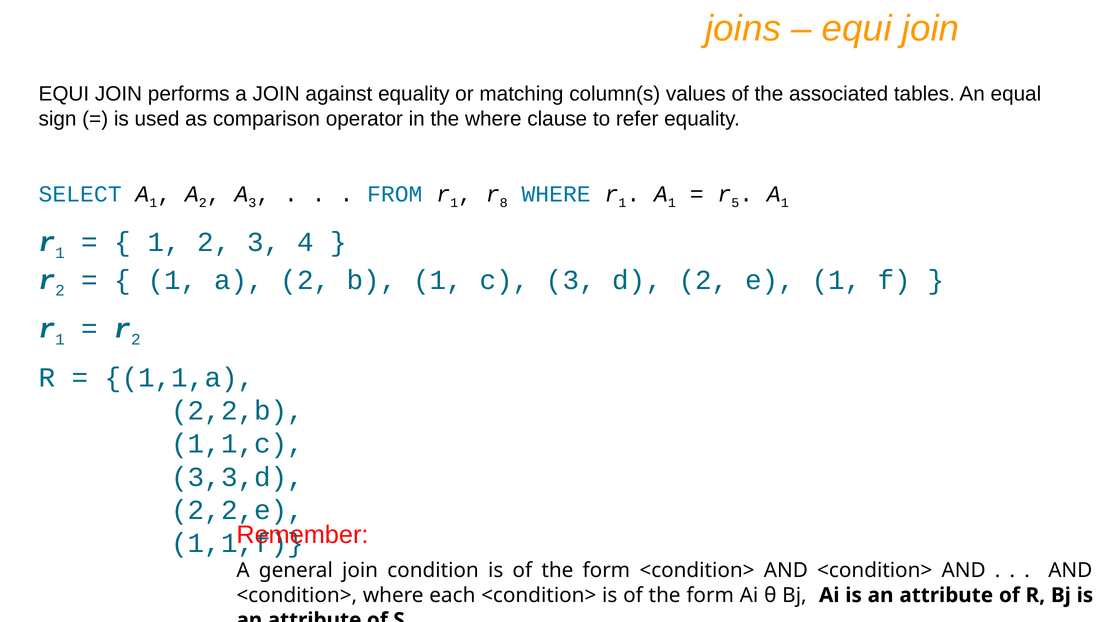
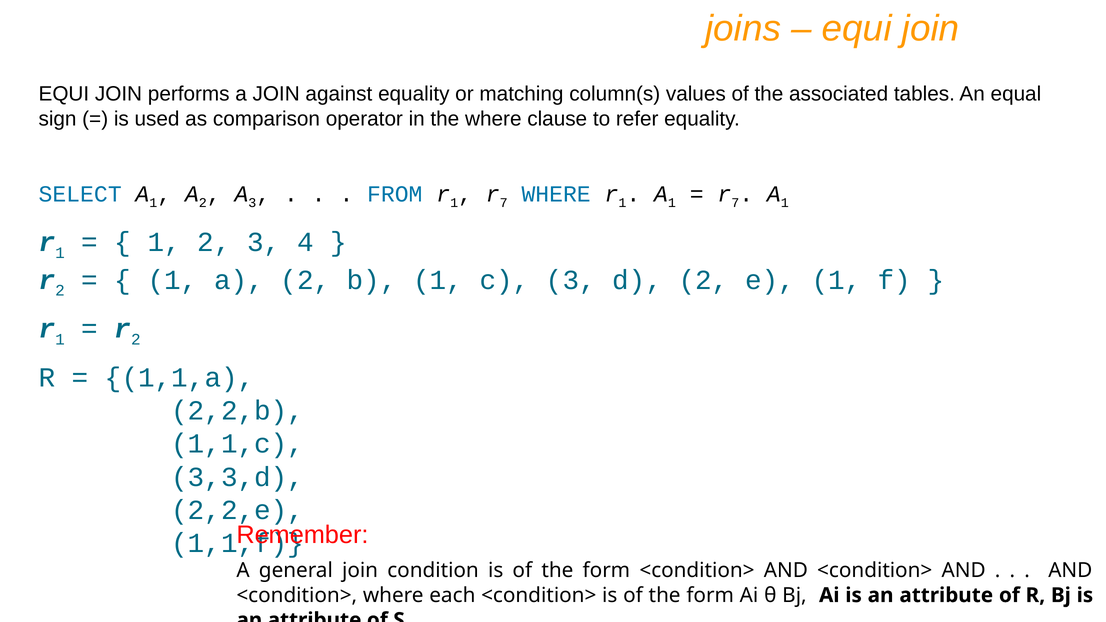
8 at (504, 203): 8 -> 7
5 at (735, 203): 5 -> 7
